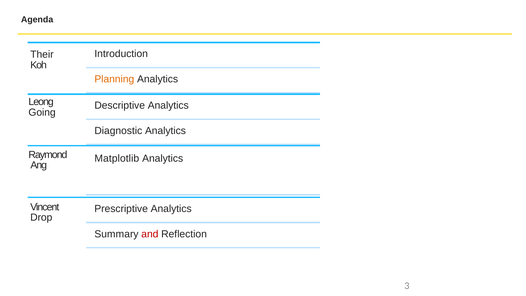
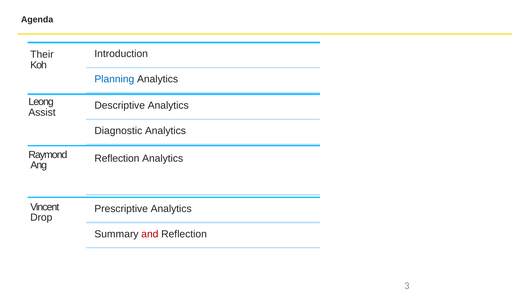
Planning colour: orange -> blue
Going: Going -> Assist
Matplotlib at (117, 158): Matplotlib -> Reflection
